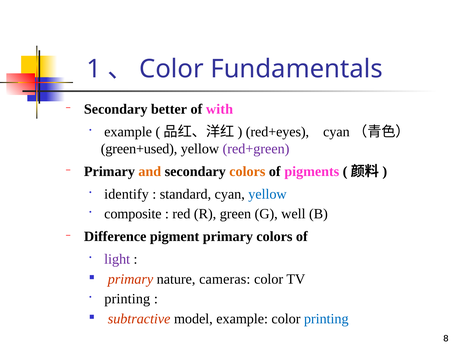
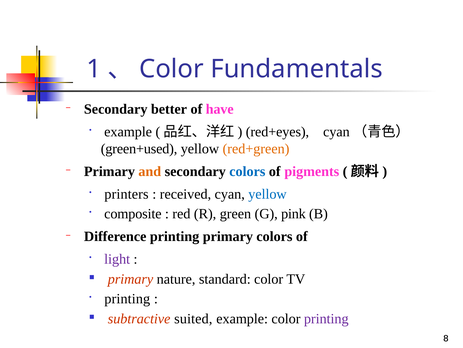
with: with -> have
red+green colour: purple -> orange
colors at (247, 171) colour: orange -> blue
identify: identify -> printers
standard: standard -> received
well: well -> pink
Difference pigment: pigment -> printing
cameras: cameras -> standard
model: model -> suited
printing at (326, 318) colour: blue -> purple
